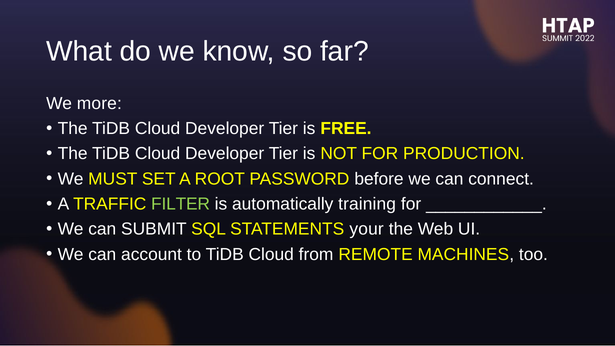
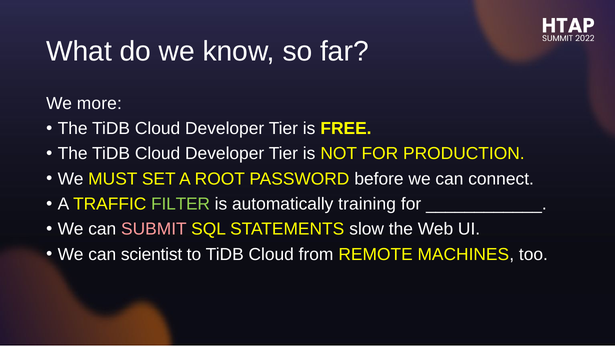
SUBMIT colour: white -> pink
your: your -> slow
account: account -> scientist
